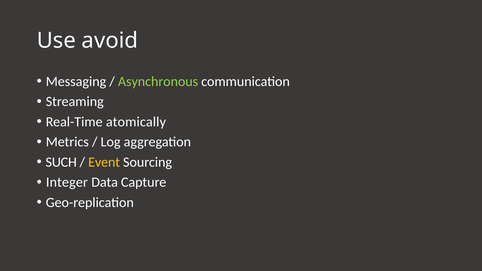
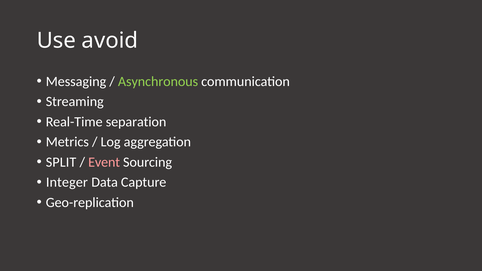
atomically: atomically -> separation
SUCH: SUCH -> SPLIT
Event colour: yellow -> pink
